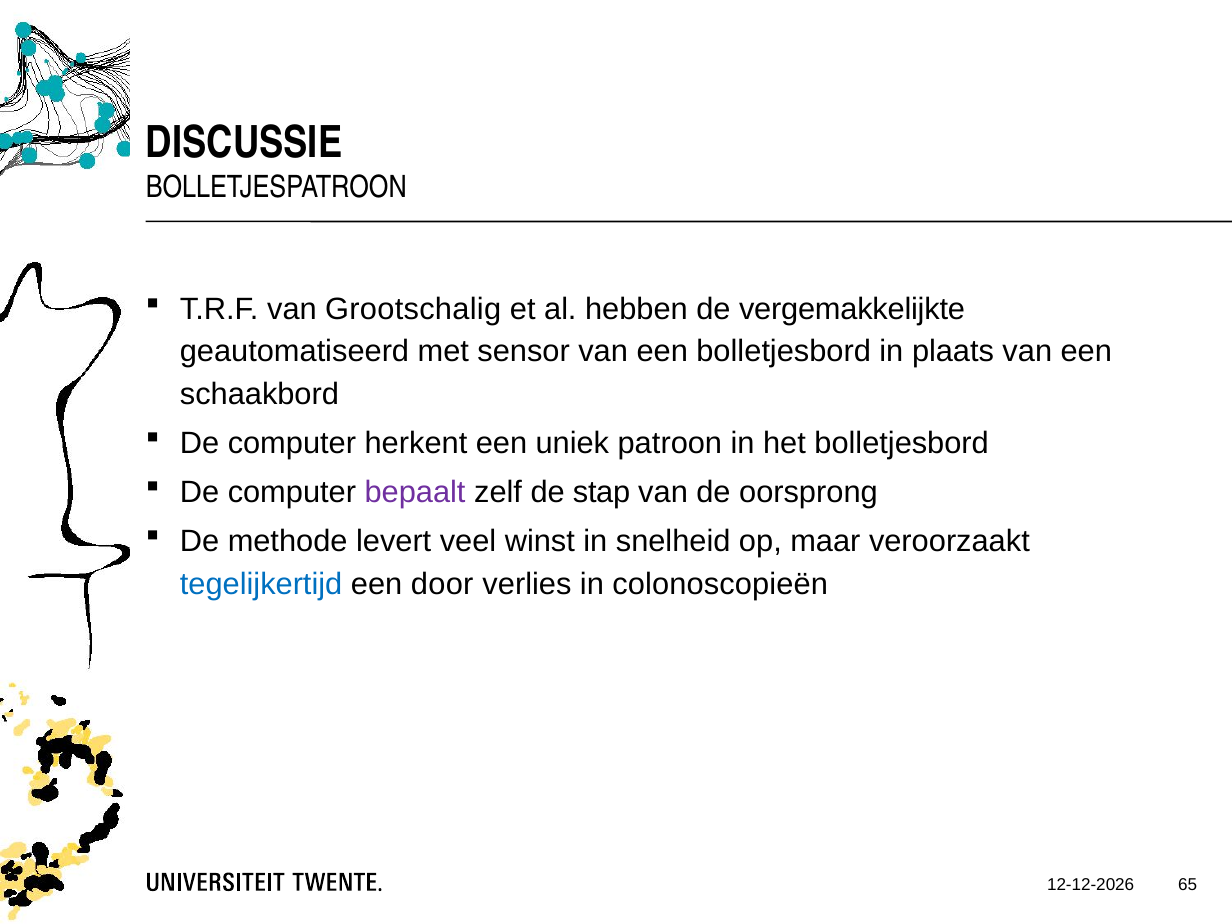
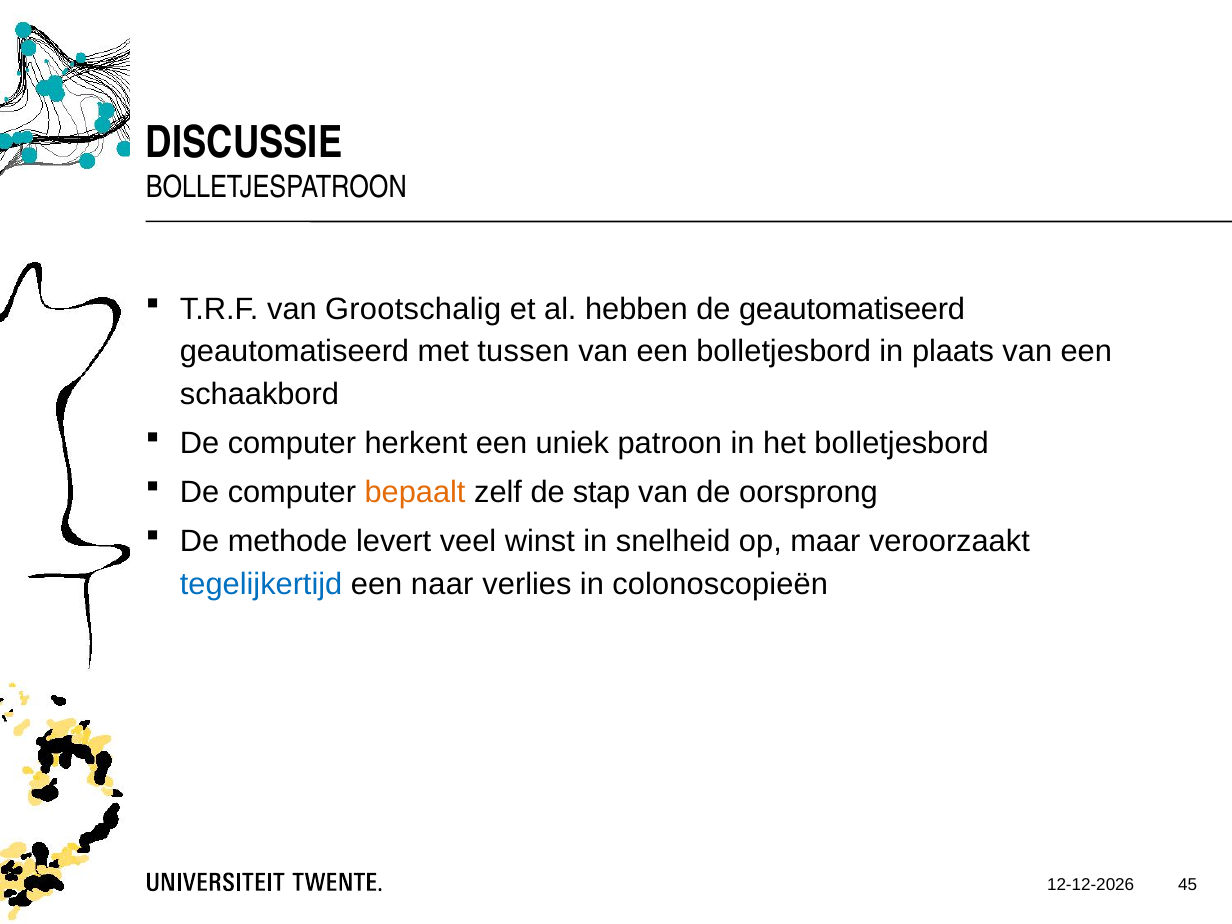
de vergemakkelijkte: vergemakkelijkte -> geautomatiseerd
sensor: sensor -> tussen
bepaalt colour: purple -> orange
door: door -> naar
65: 65 -> 45
